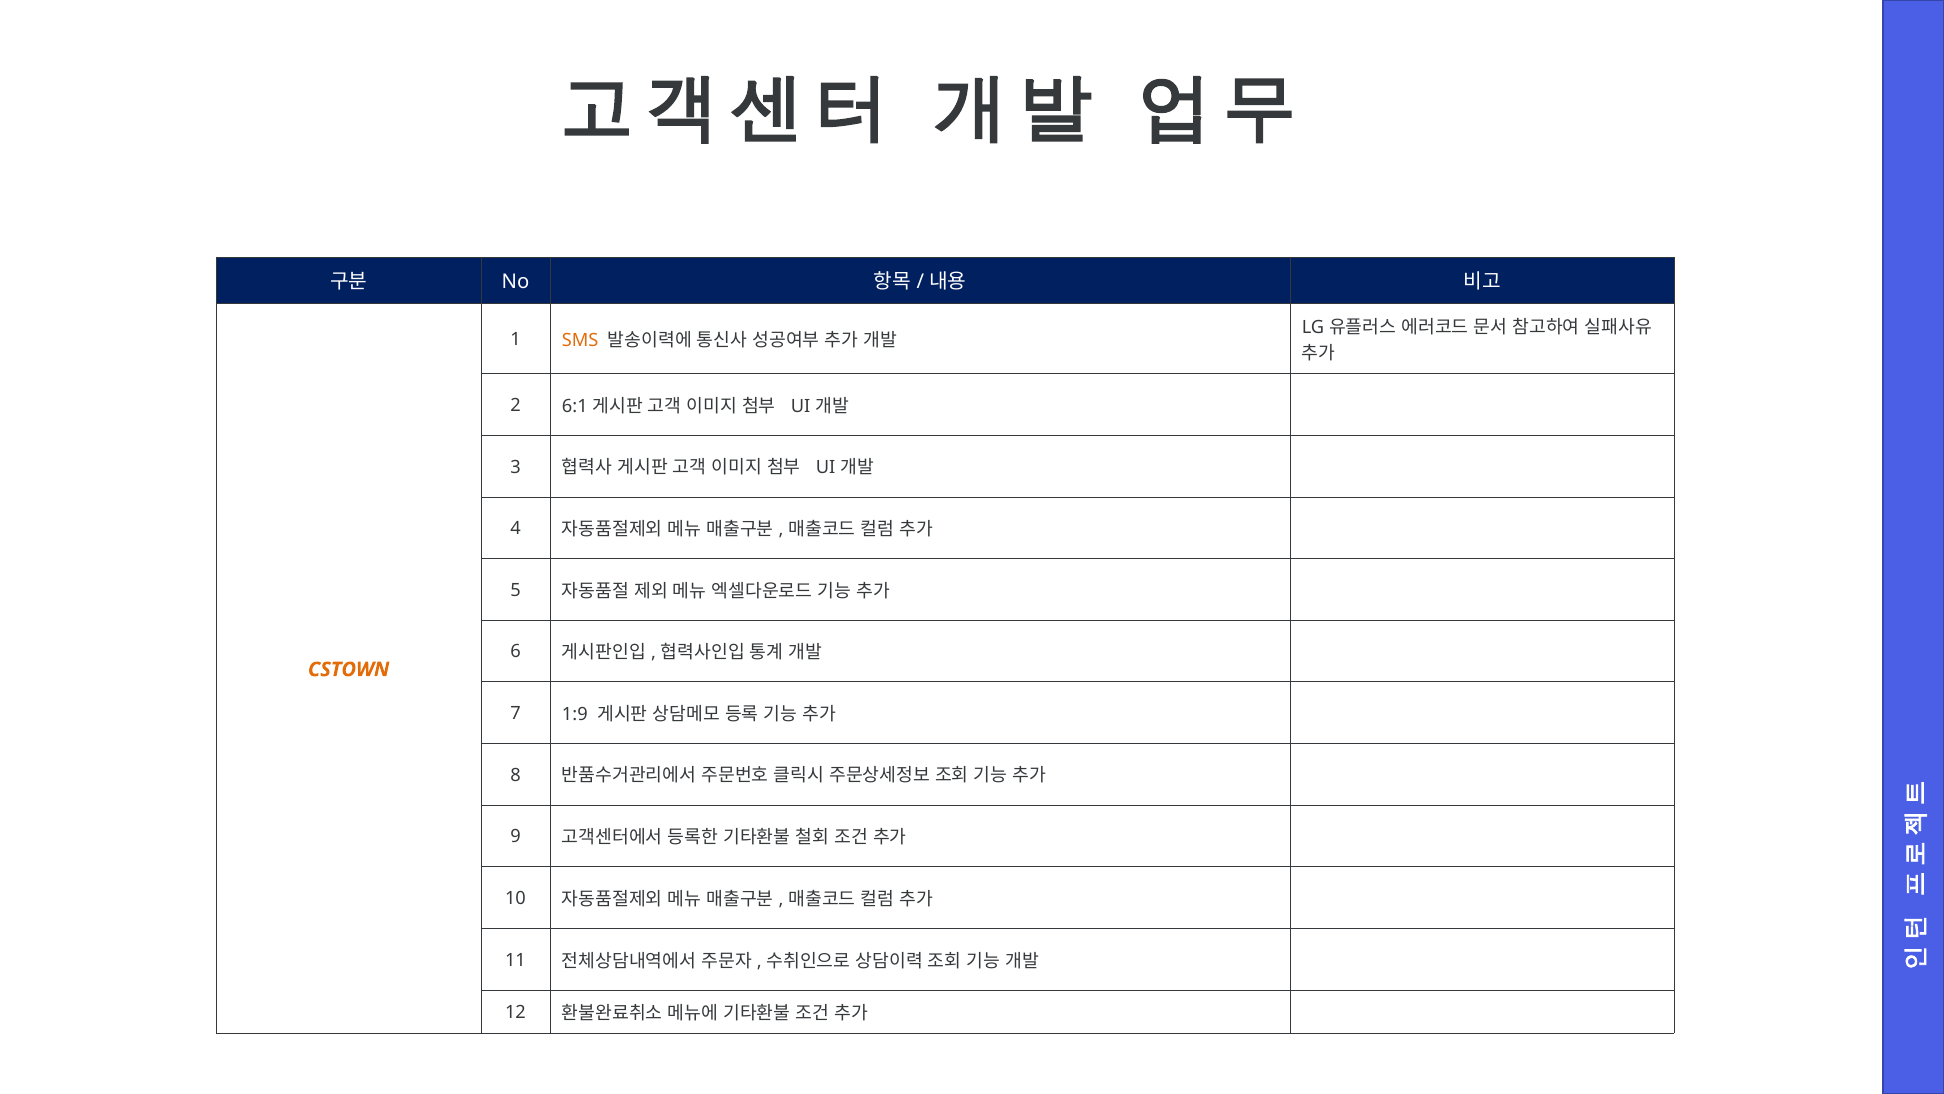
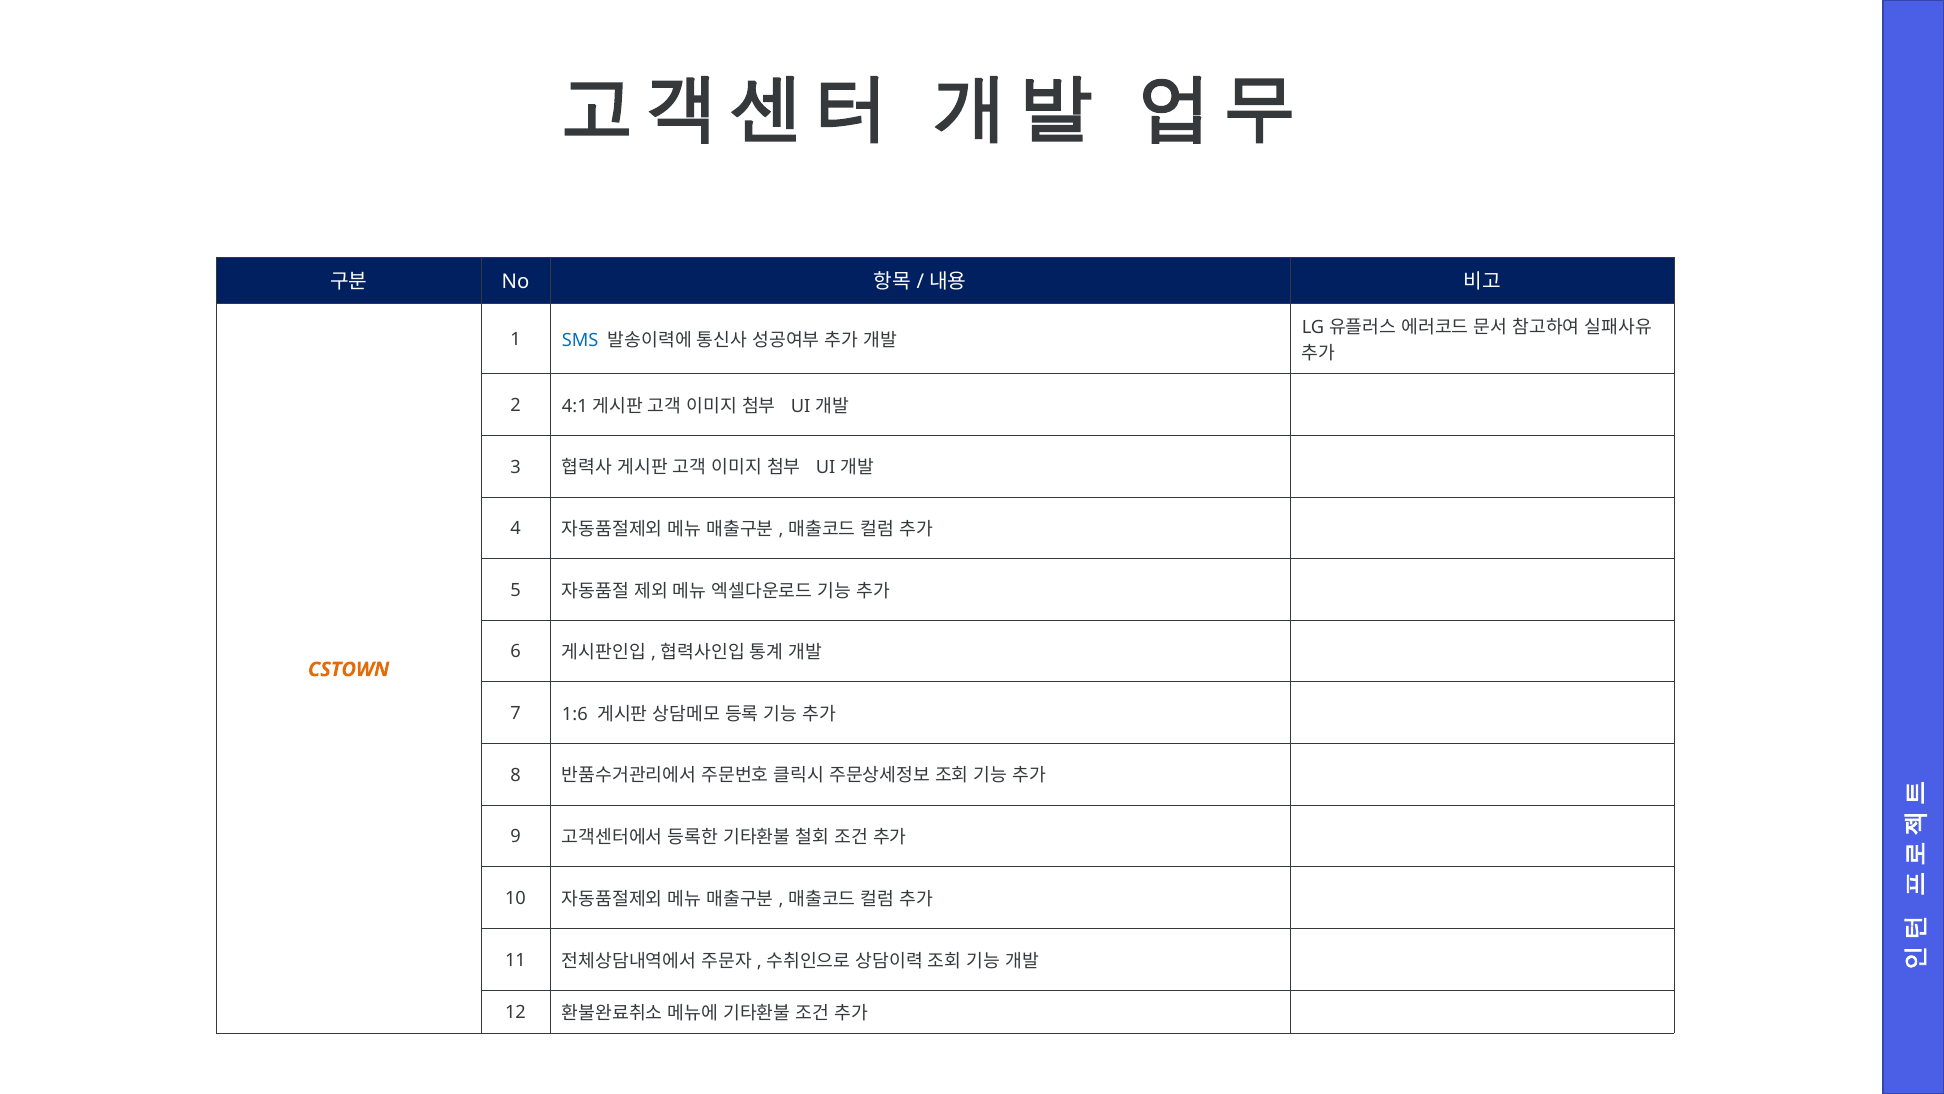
SMS colour: orange -> blue
6:1: 6:1 -> 4:1
1:9: 1:9 -> 1:6
